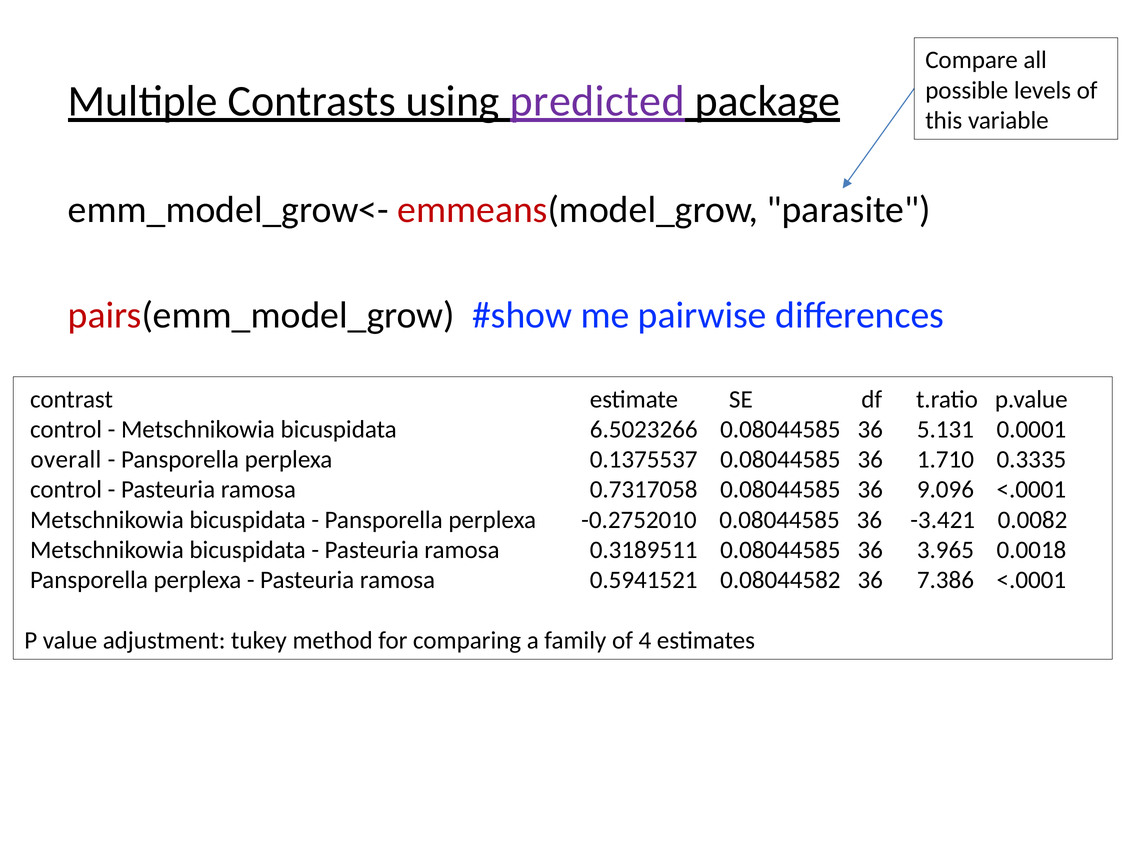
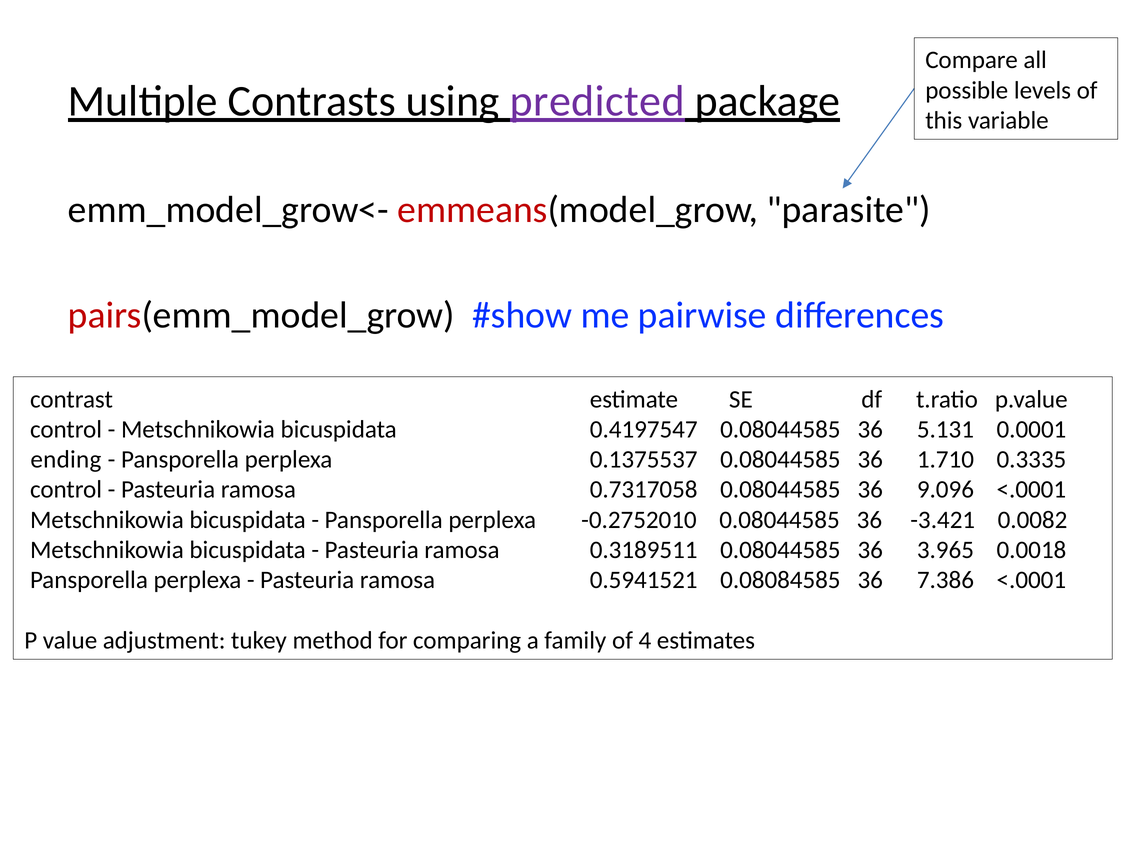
6.5023266: 6.5023266 -> 0.4197547
overall: overall -> ending
0.08044582: 0.08044582 -> 0.08084585
